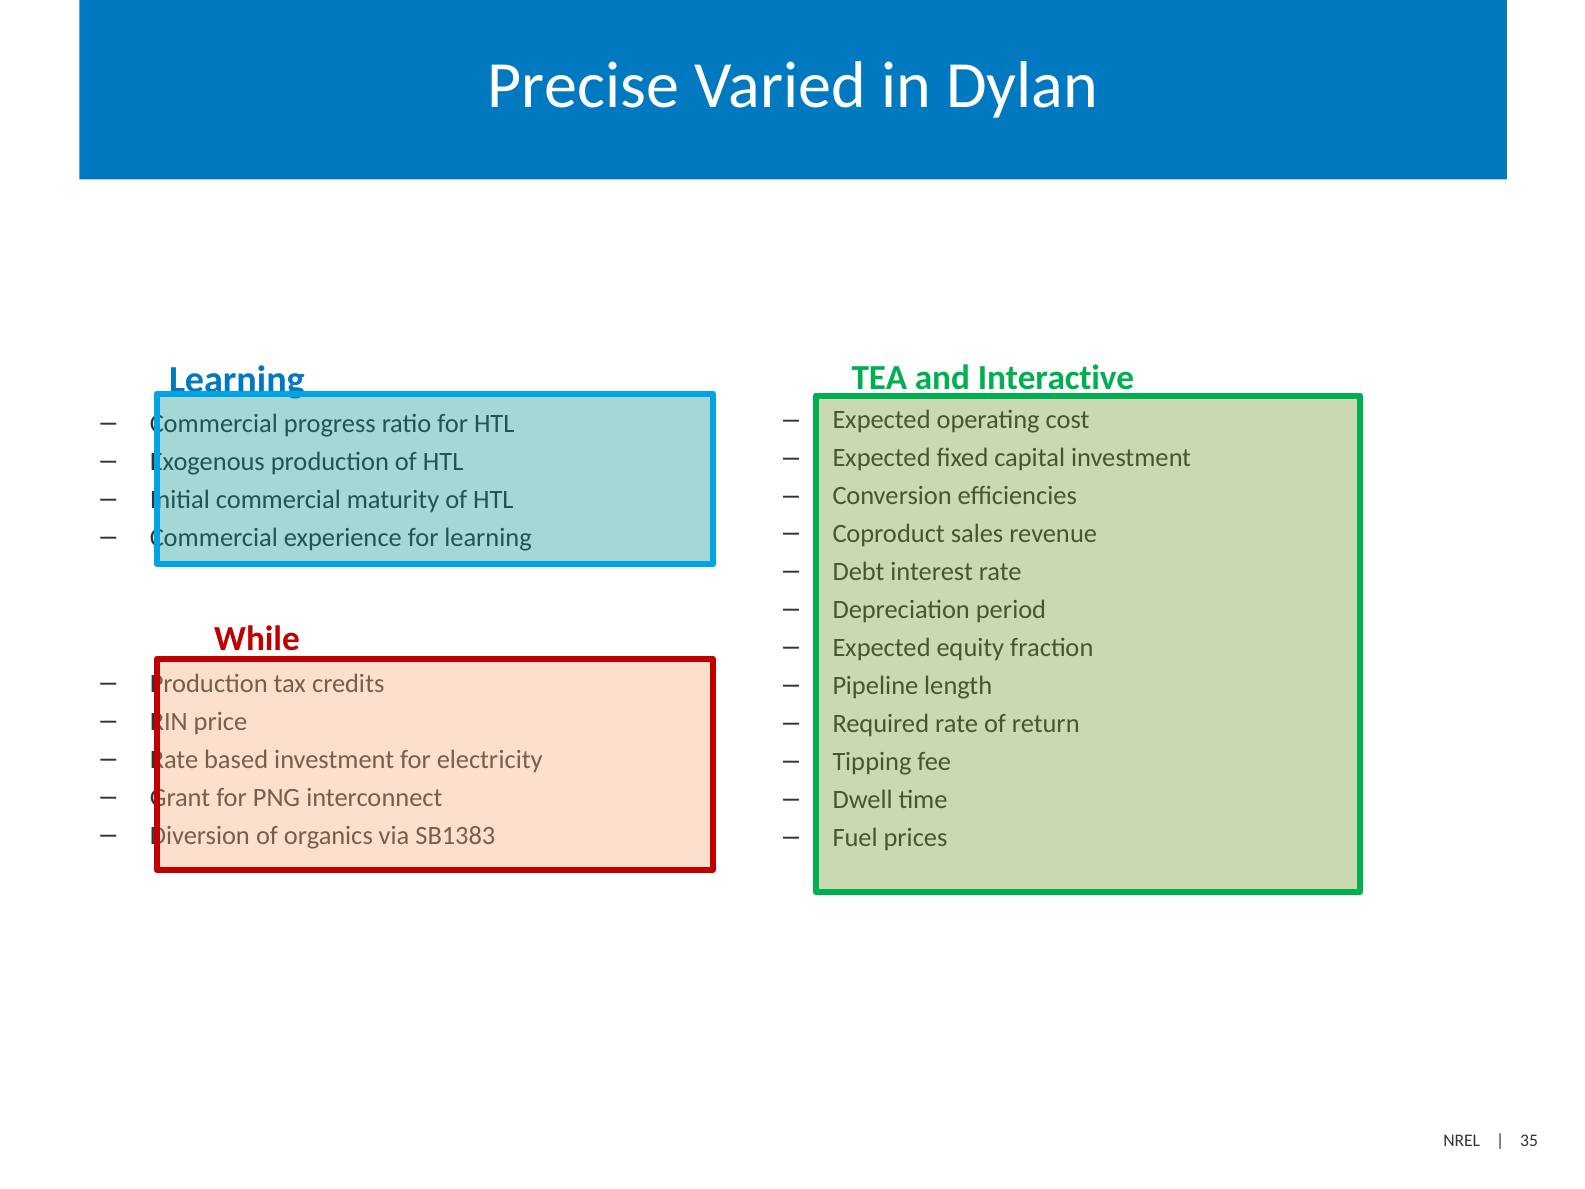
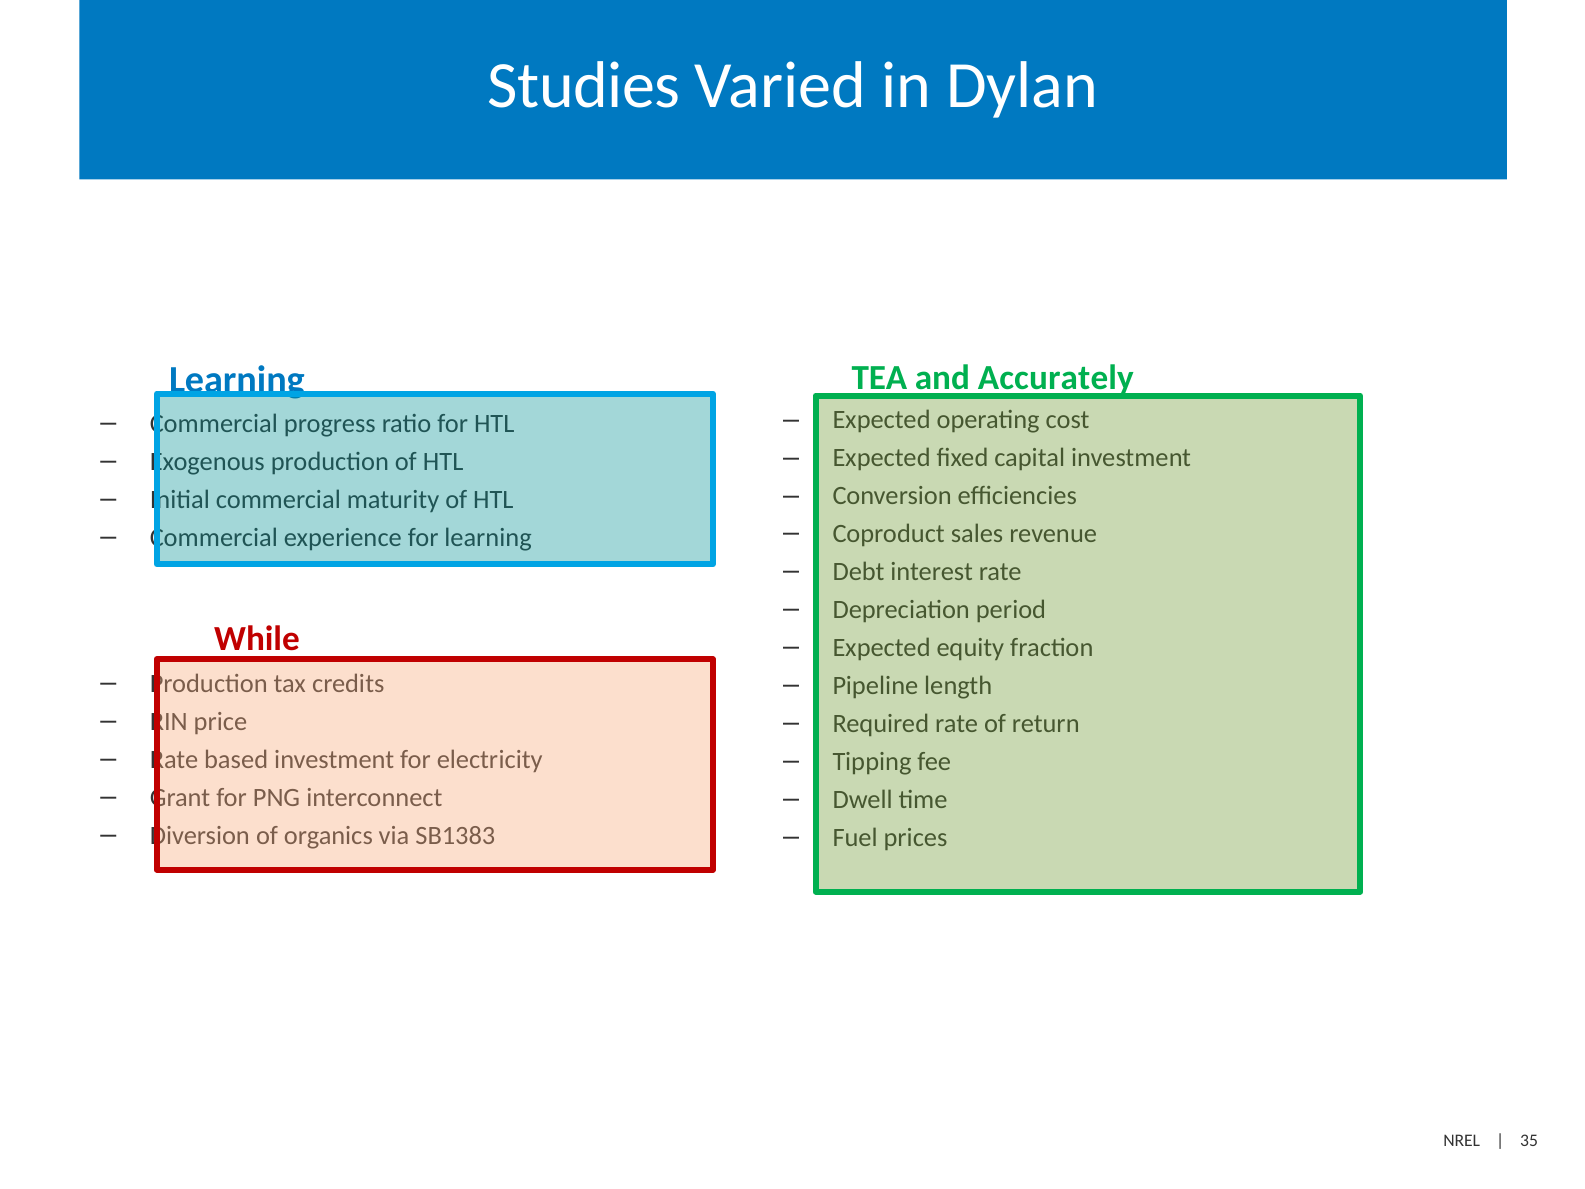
Precise: Precise -> Studies
Interactive: Interactive -> Accurately
